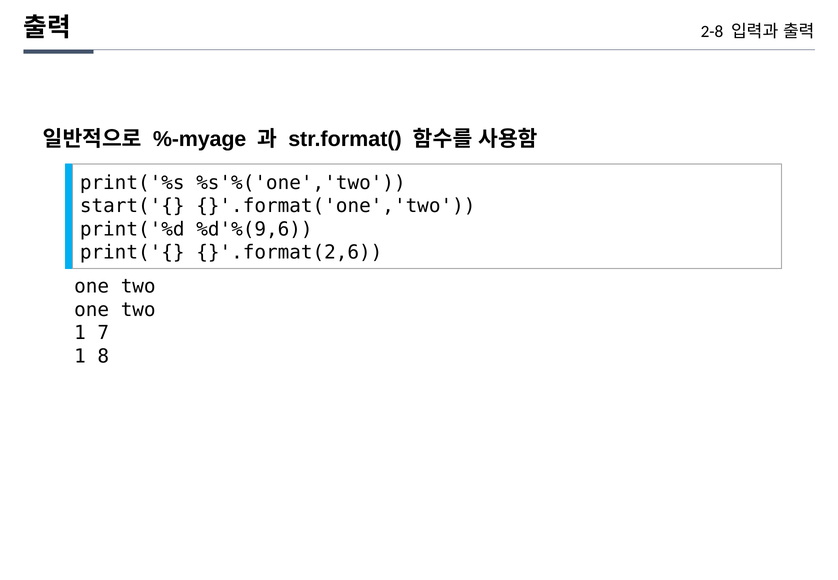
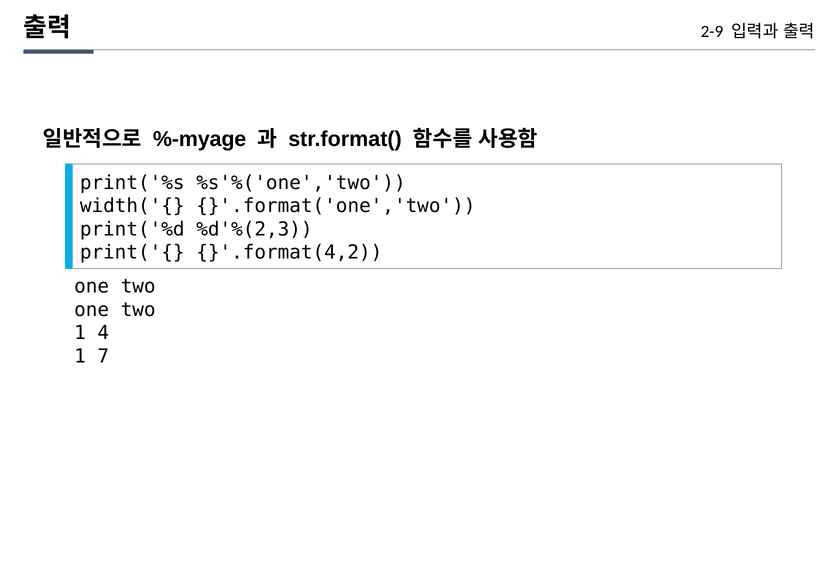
2-8: 2-8 -> 2-9
start('{: start('{ -> width('{
%d'%(9,6: %d'%(9,6 -> %d'%(2,3
}'.format(2,6: }'.format(2,6 -> }'.format(4,2
7: 7 -> 4
8: 8 -> 7
